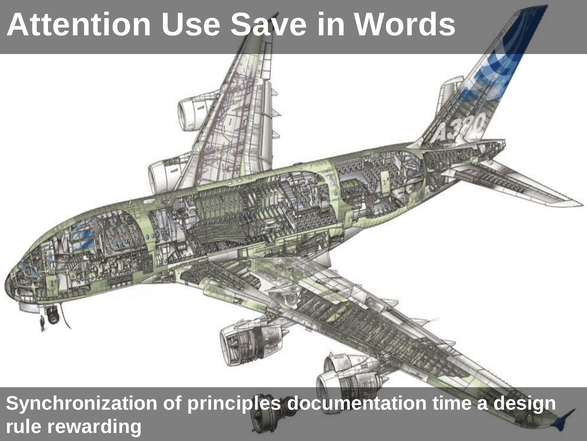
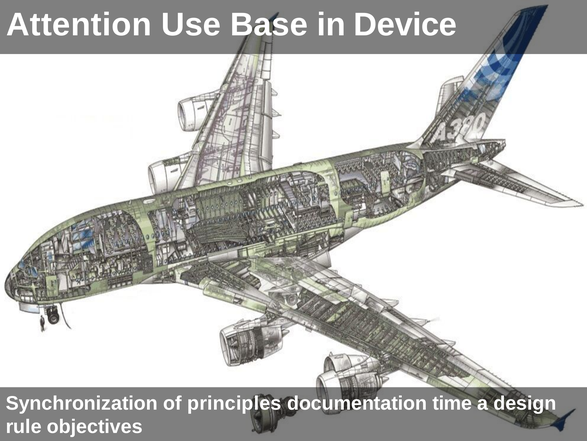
Save: Save -> Base
Words: Words -> Device
rewarding: rewarding -> objectives
